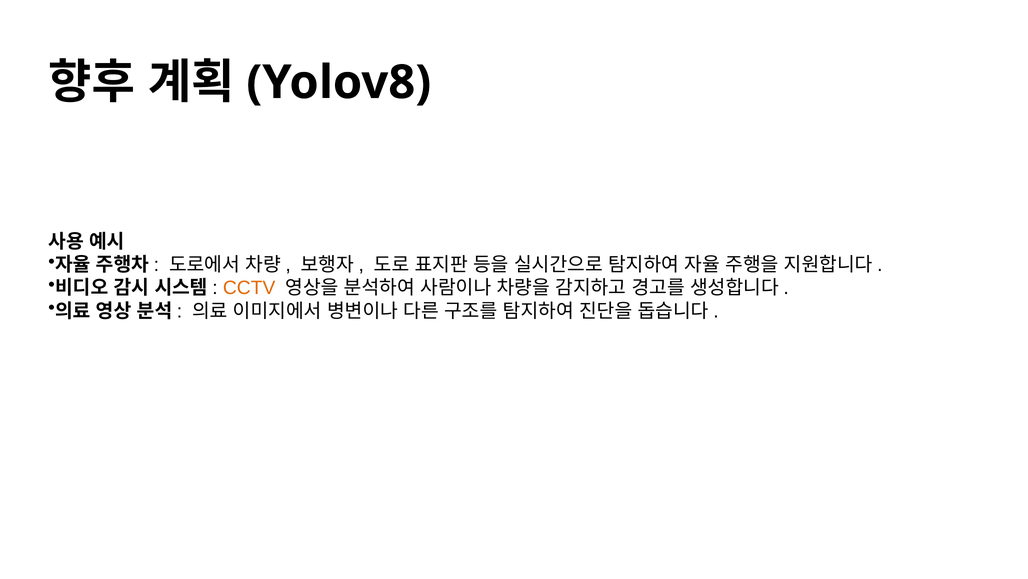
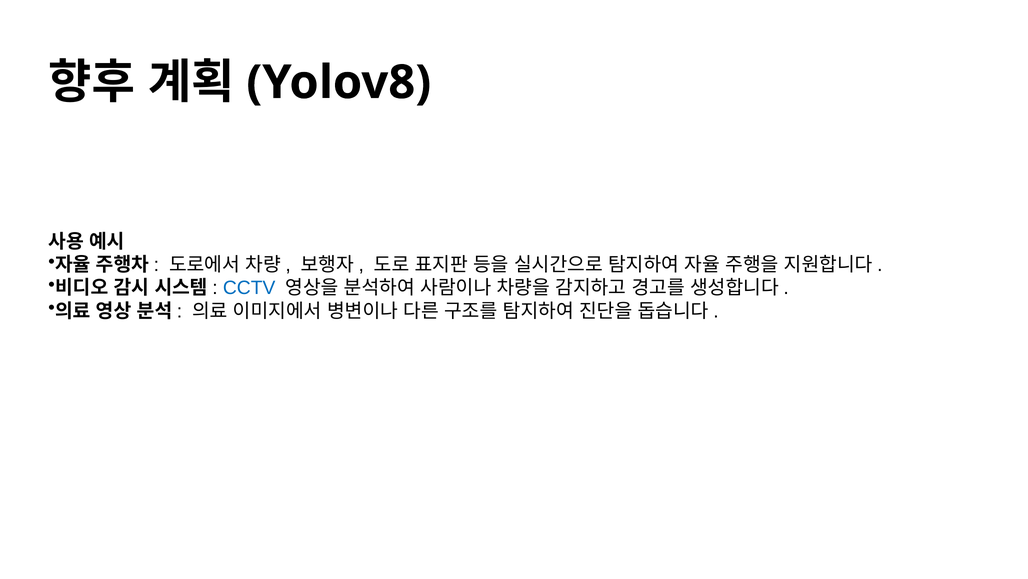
CCTV colour: orange -> blue
